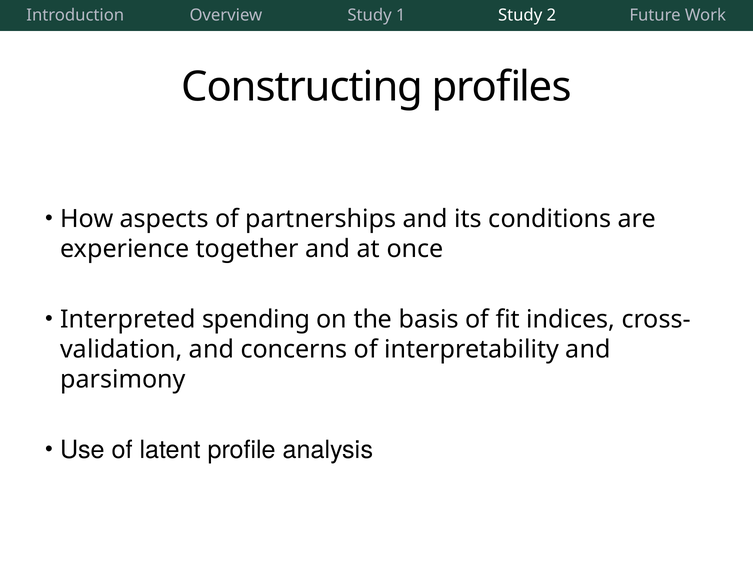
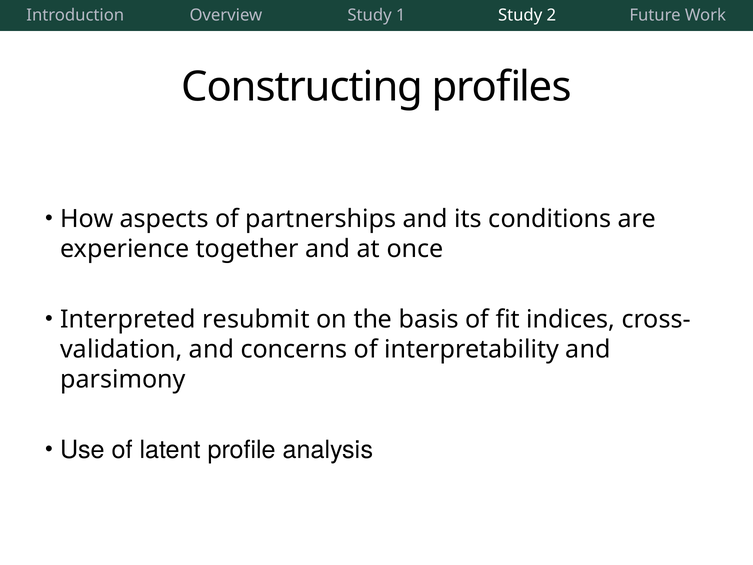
spending: spending -> resubmit
